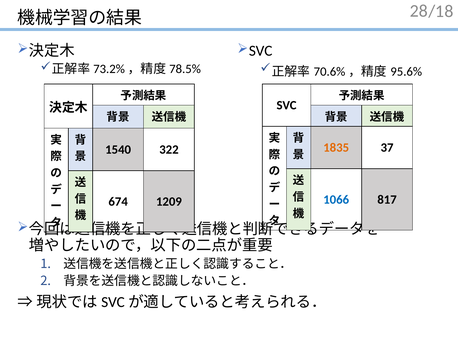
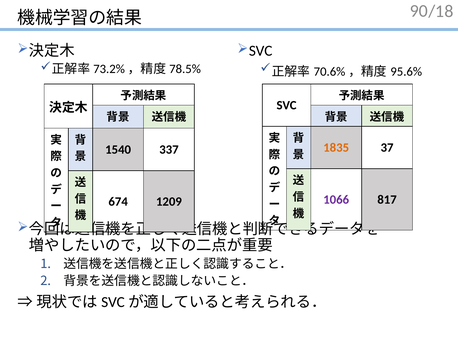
28: 28 -> 90
322: 322 -> 337
1066 colour: blue -> purple
